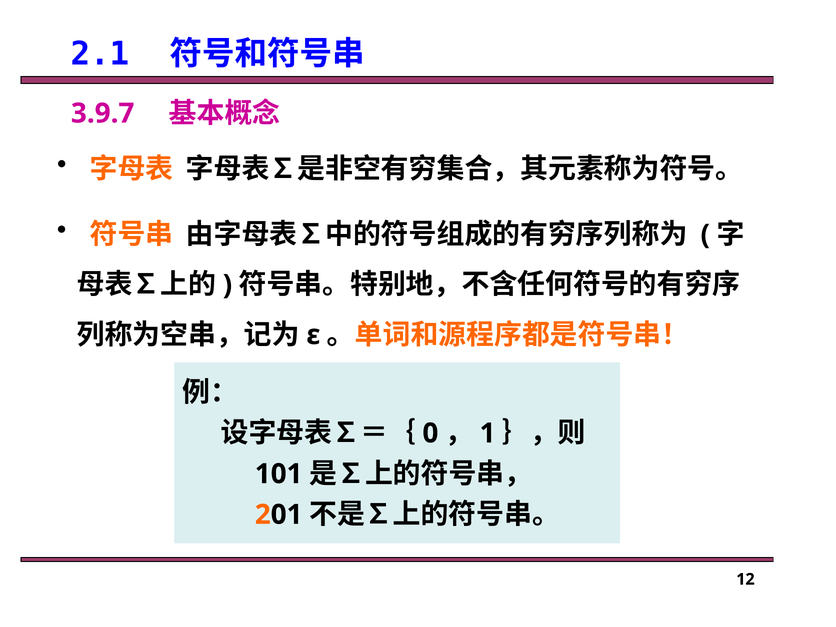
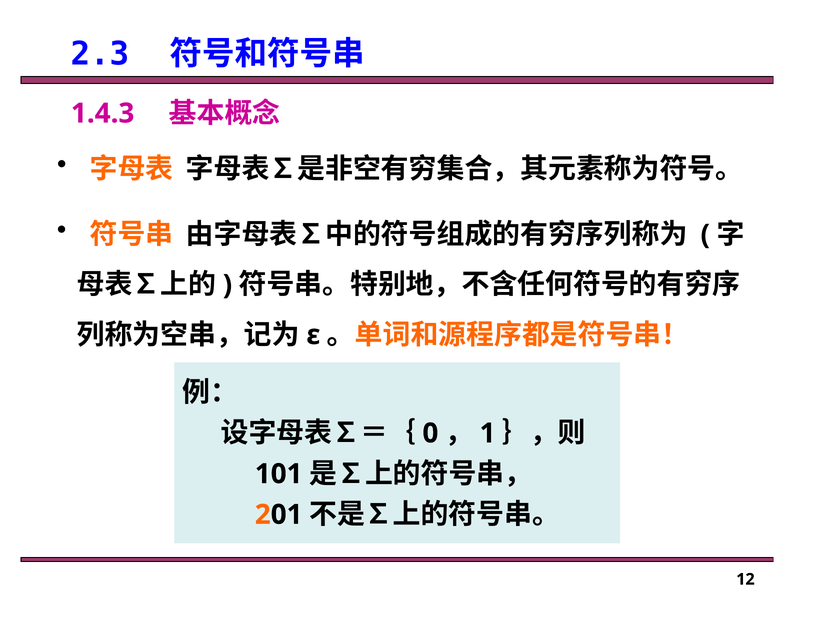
2.1: 2.1 -> 2.3
3.9.7: 3.9.7 -> 1.4.3
